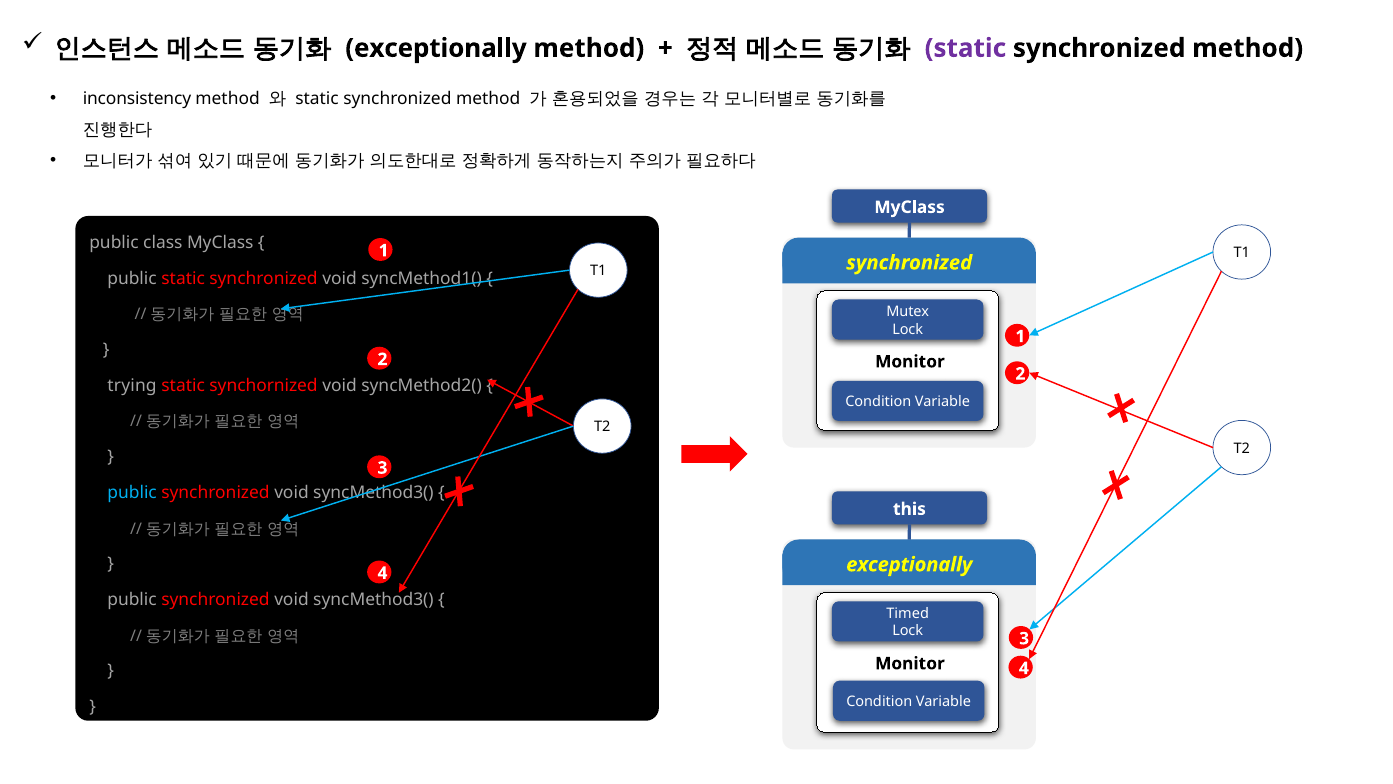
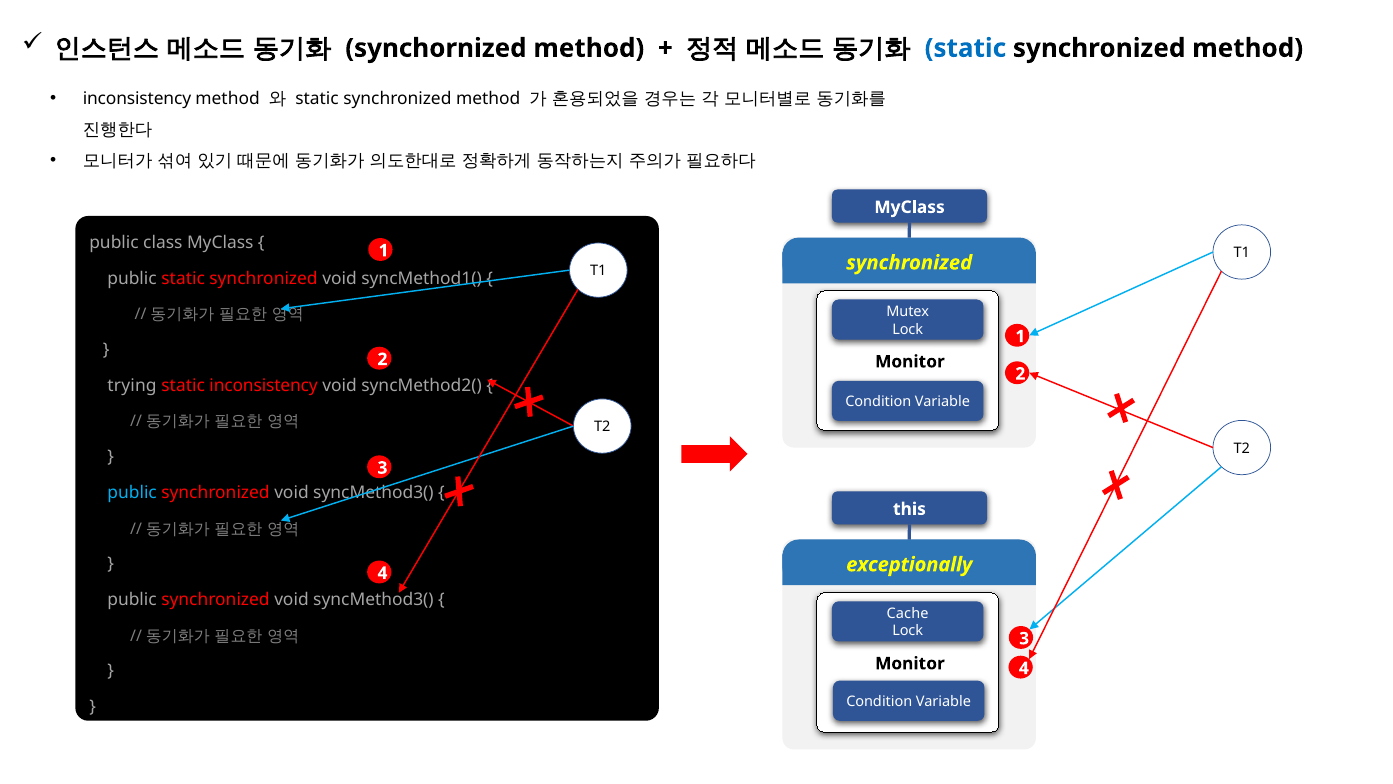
exceptionally at (436, 48): exceptionally -> synchornized
static at (965, 48) colour: purple -> blue
static synchornized: synchornized -> inconsistency
Timed: Timed -> Cache
